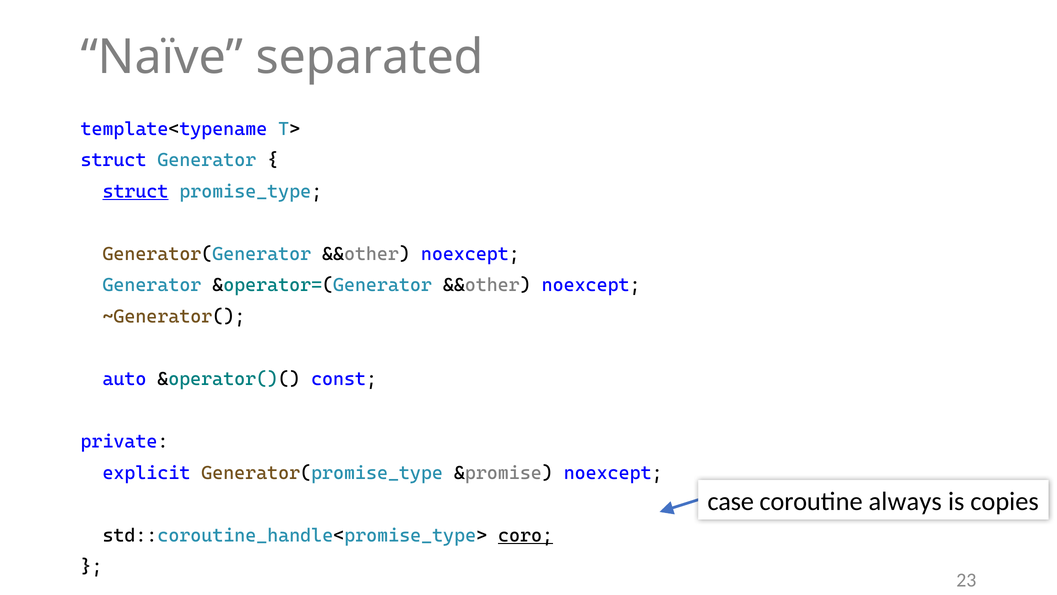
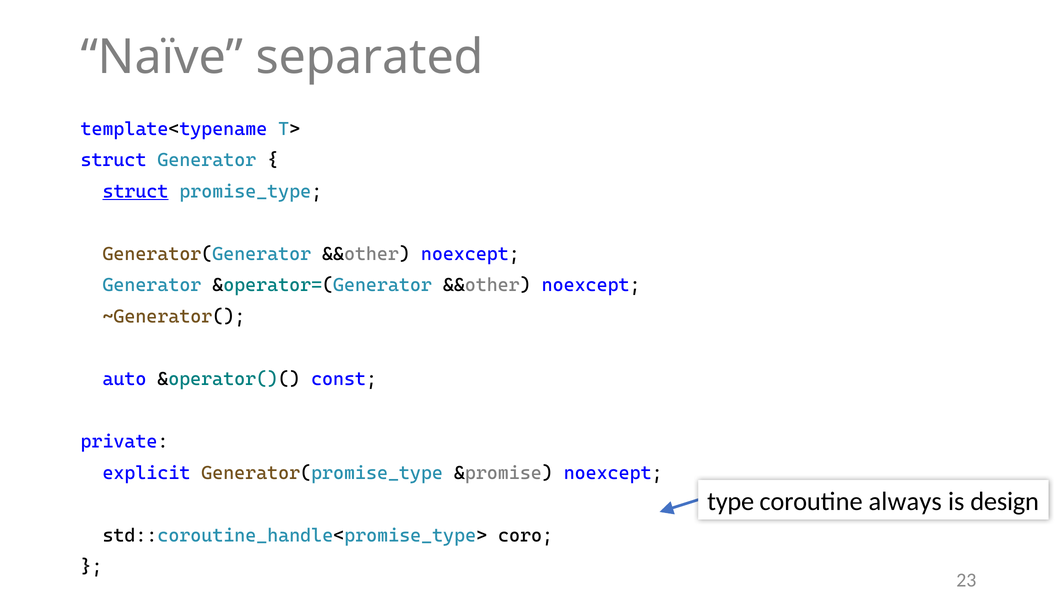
case: case -> type
copies: copies -> design
coro underline: present -> none
